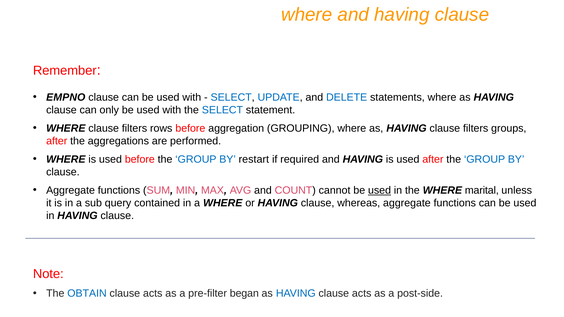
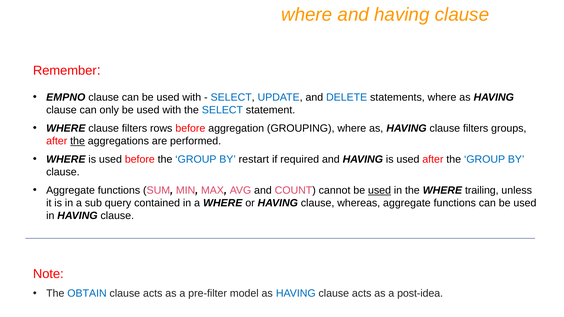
the at (78, 141) underline: none -> present
marital: marital -> trailing
began: began -> model
post-side: post-side -> post-idea
